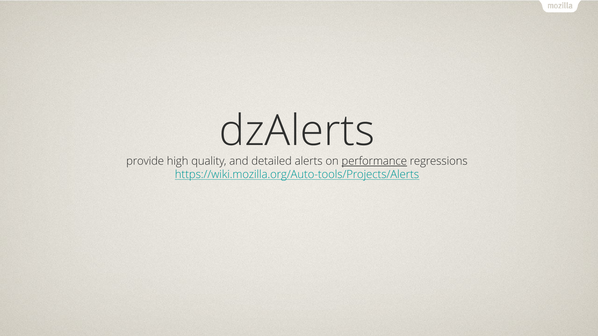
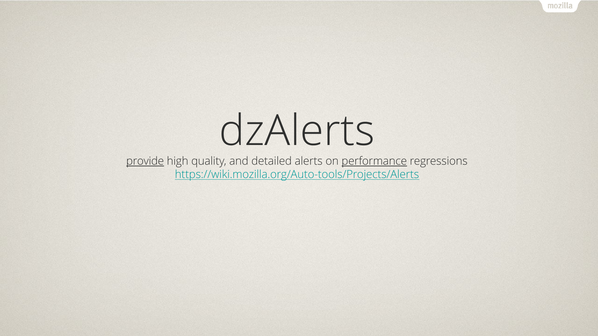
provide underline: none -> present
